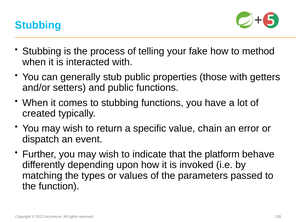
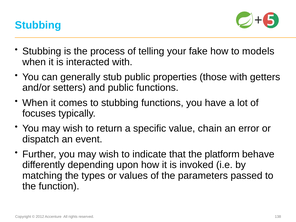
method: method -> models
created: created -> focuses
